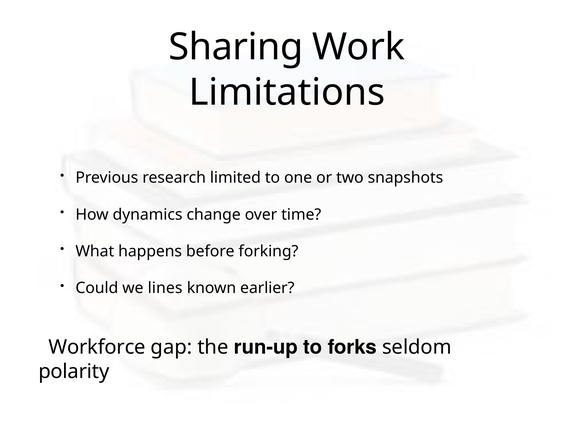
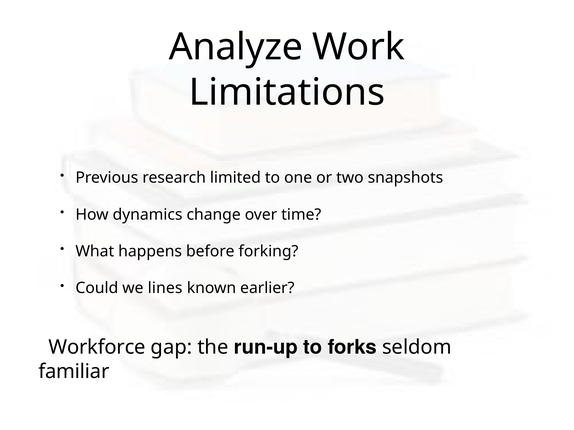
Sharing: Sharing -> Analyze
polarity: polarity -> familiar
